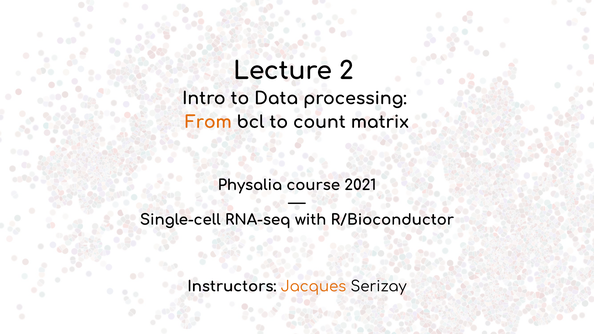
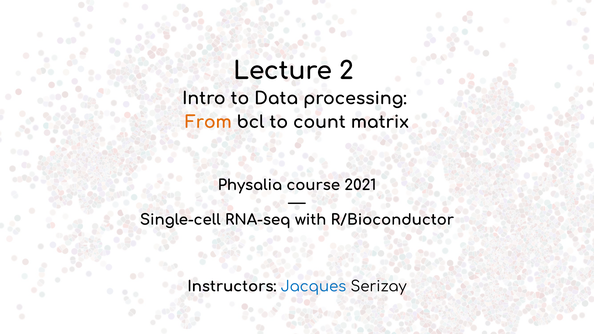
Jacques colour: orange -> blue
